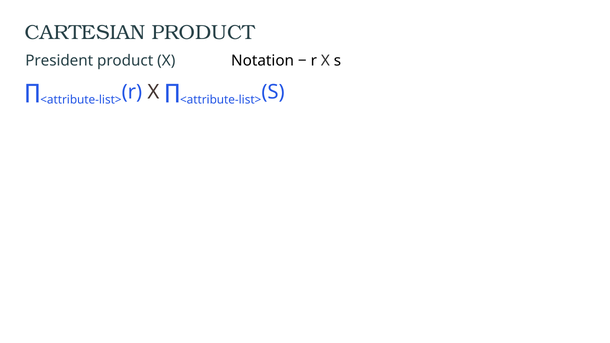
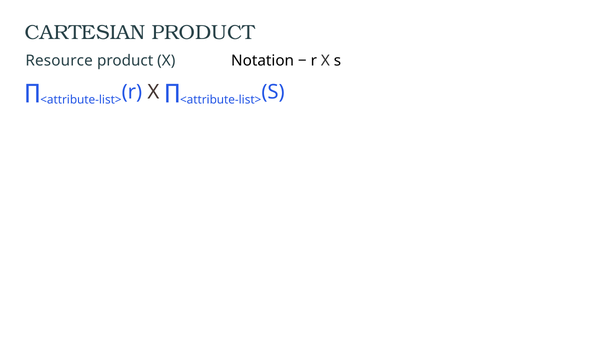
President: President -> Resource
